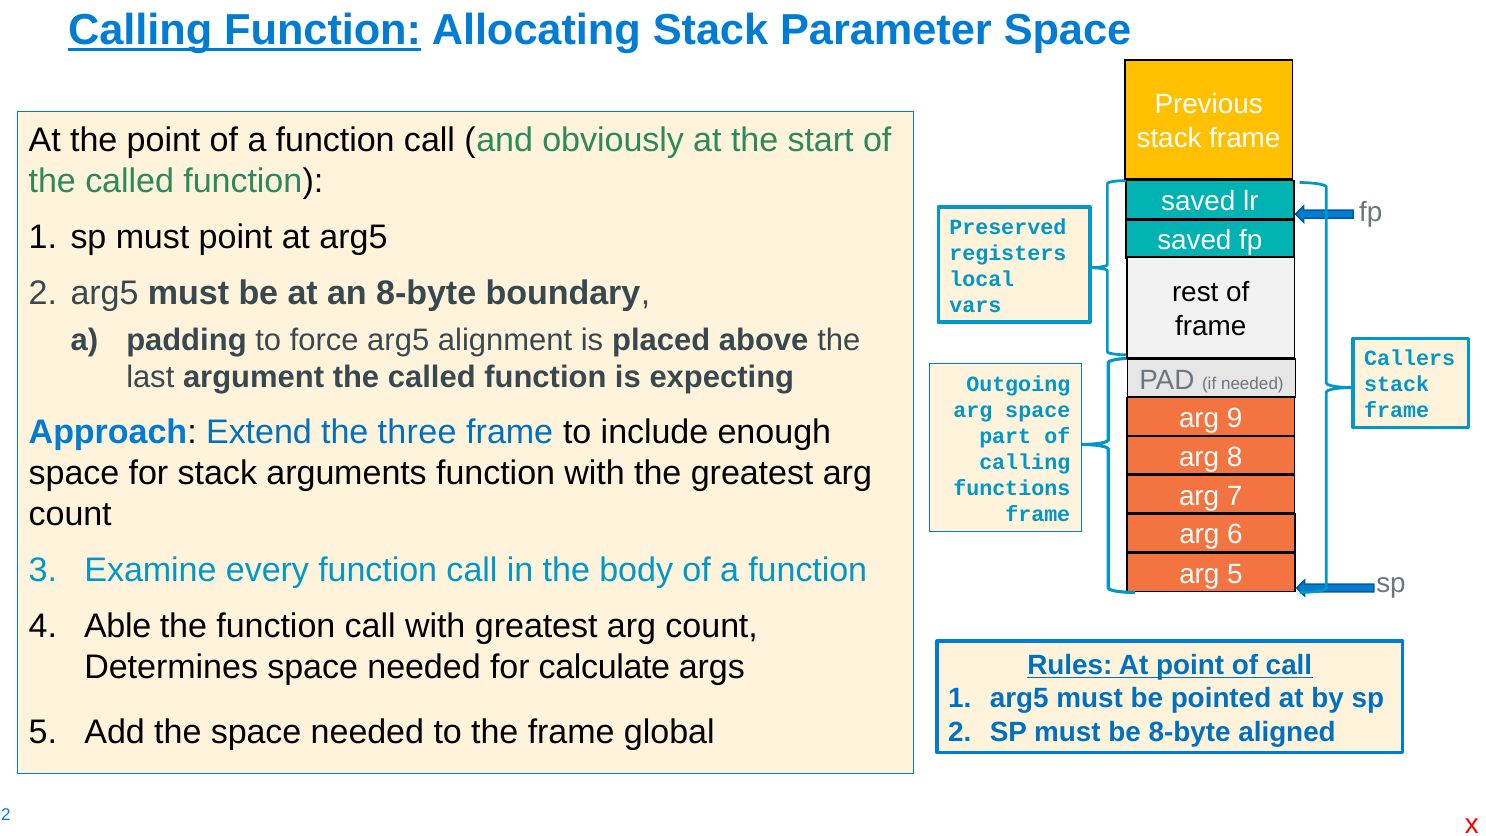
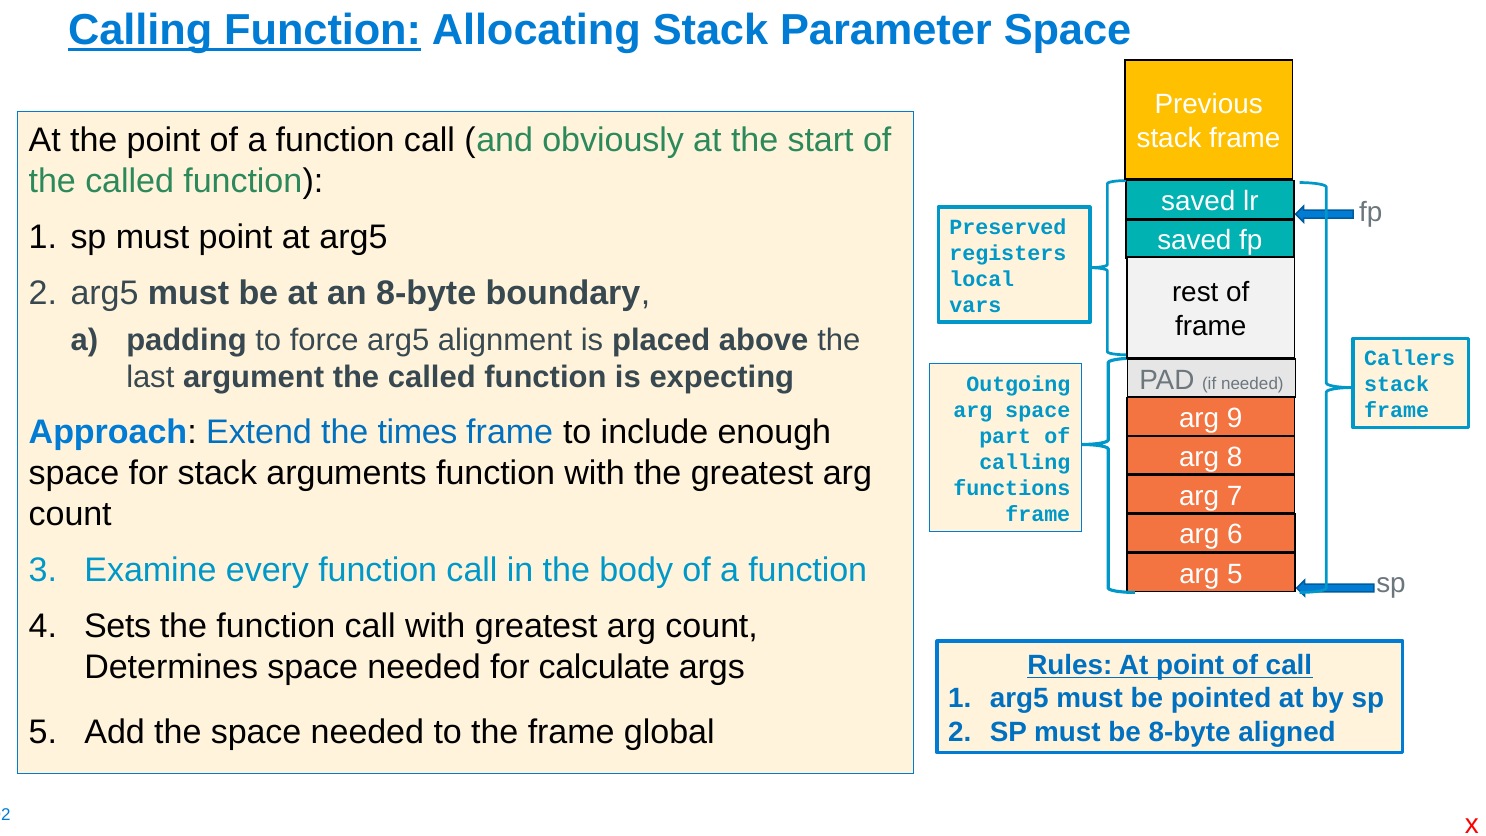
three: three -> times
Able: Able -> Sets
